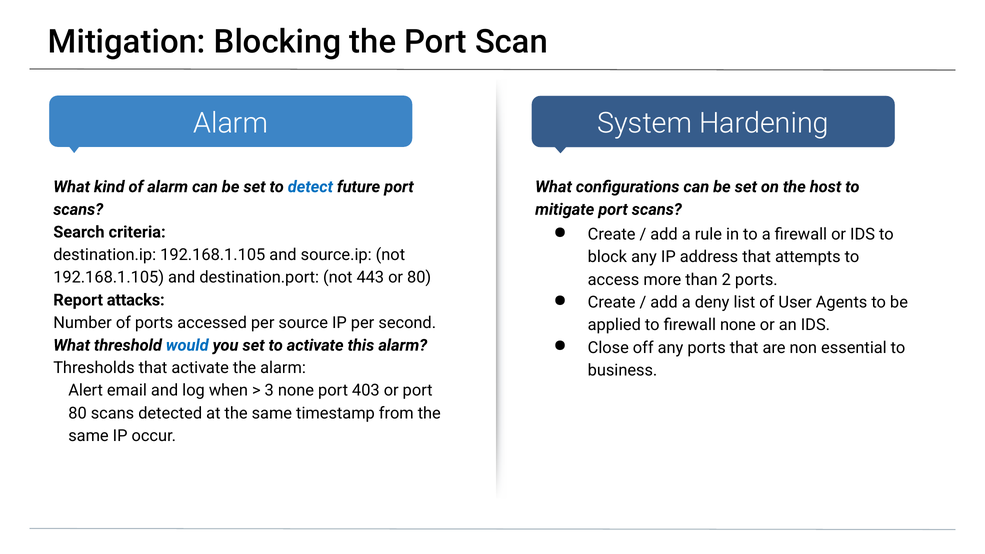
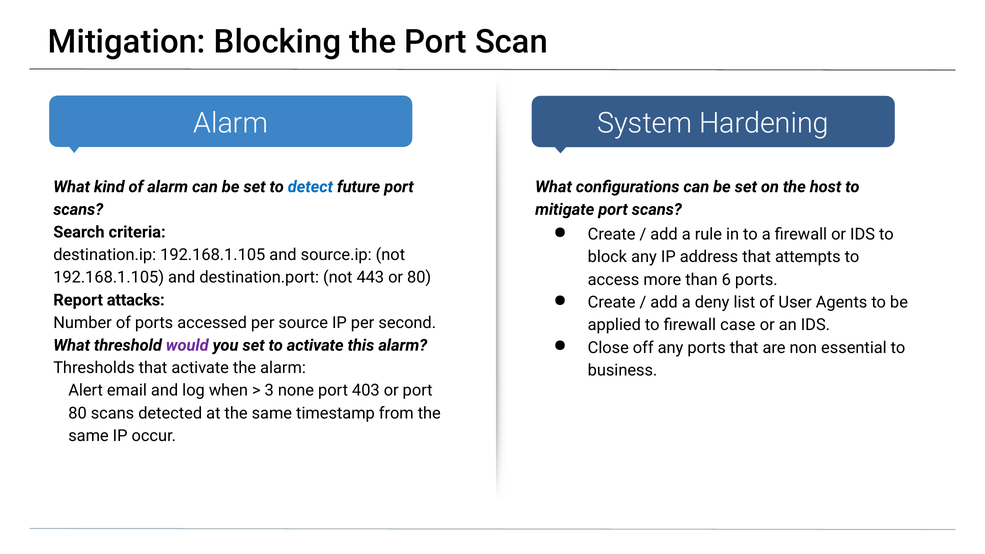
2: 2 -> 6
firewall none: none -> case
would colour: blue -> purple
